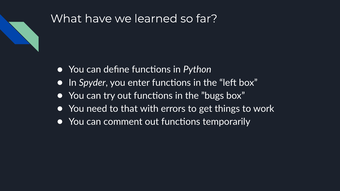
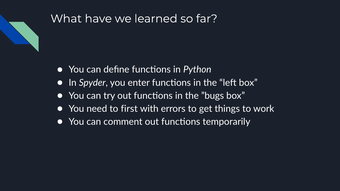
that: that -> first
